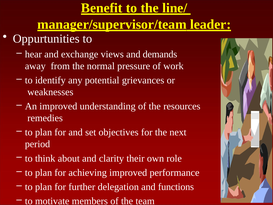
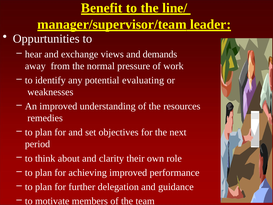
grievances: grievances -> evaluating
functions: functions -> guidance
